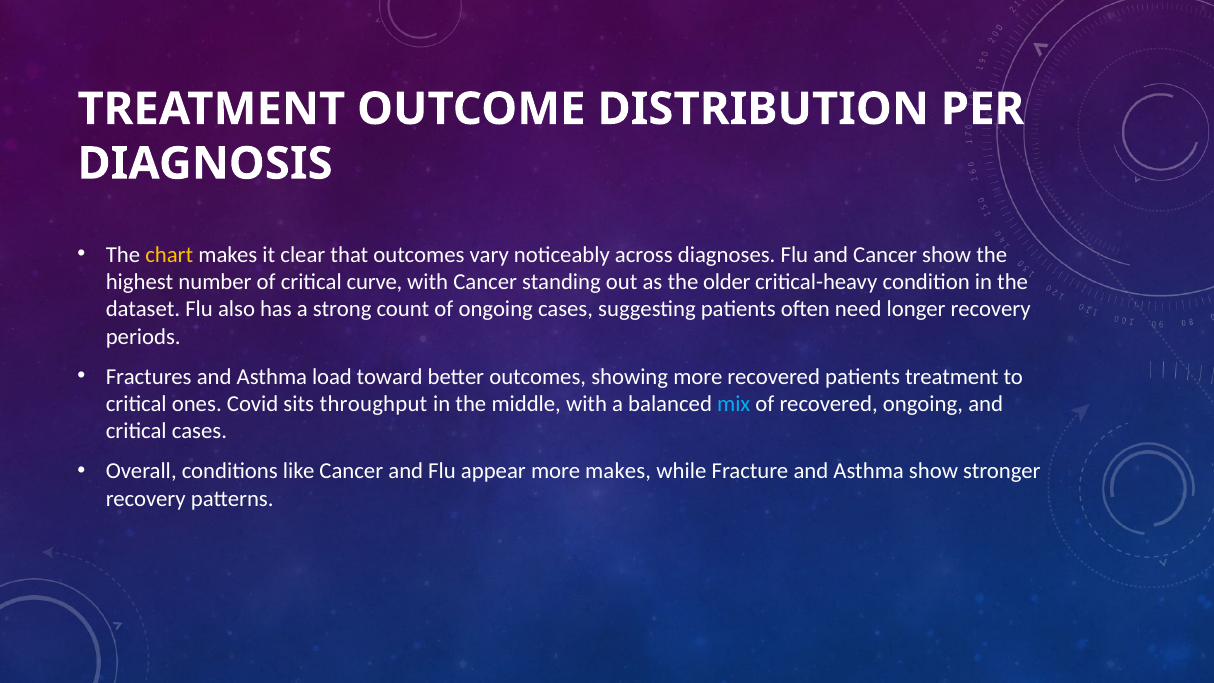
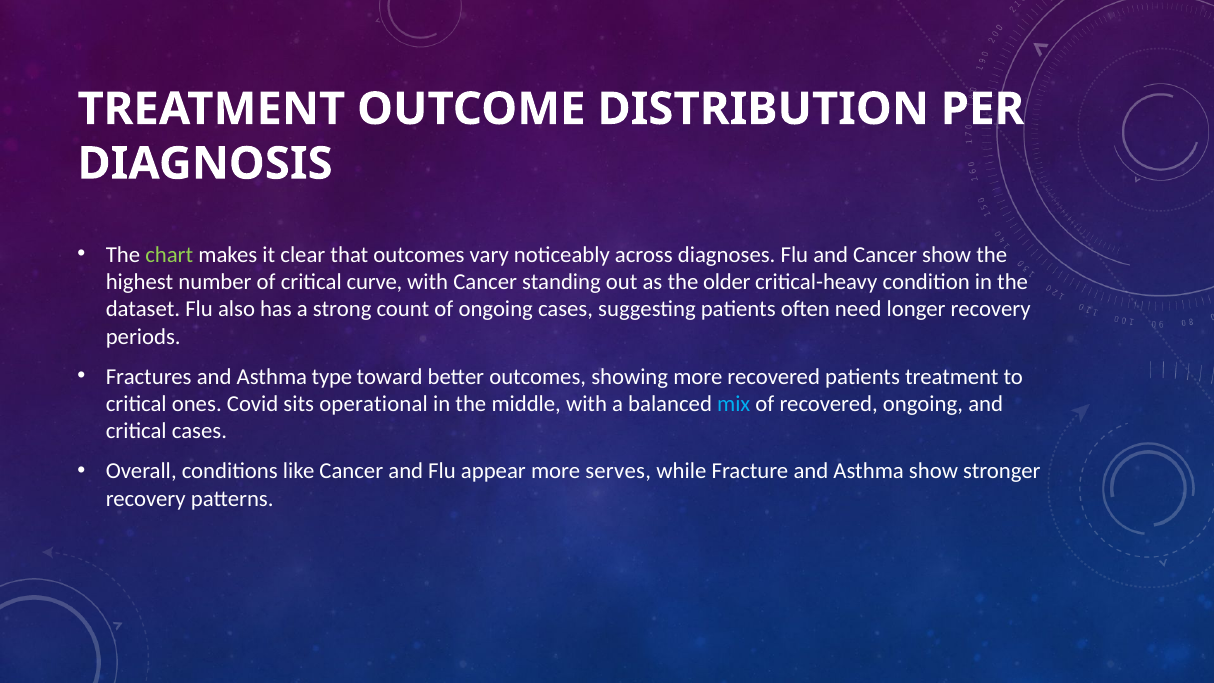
chart colour: yellow -> light green
load: load -> type
throughput: throughput -> operational
more makes: makes -> serves
